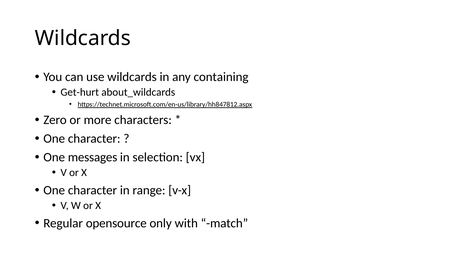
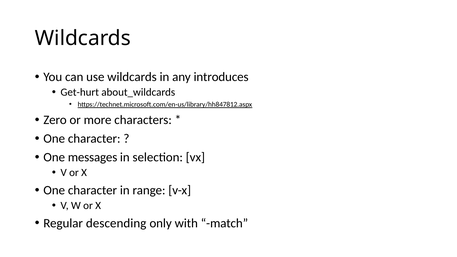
containing: containing -> introduces
opensource: opensource -> descending
